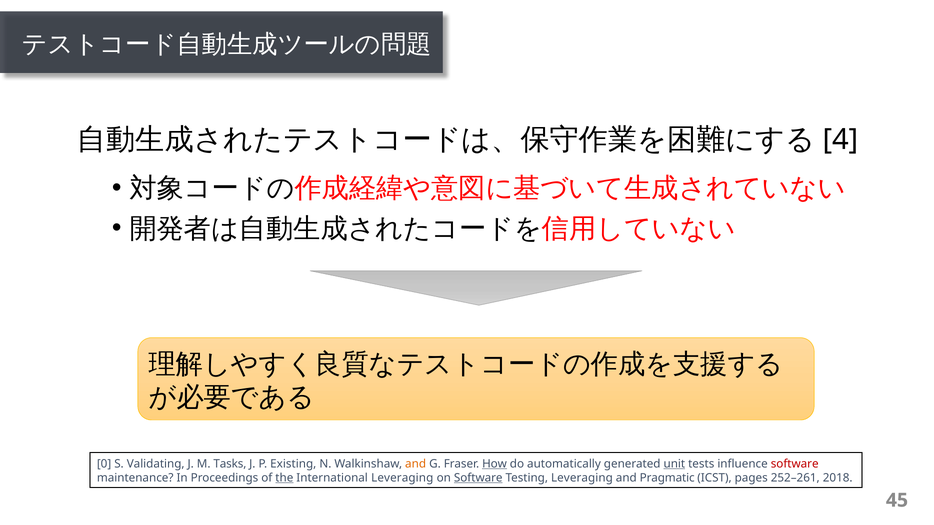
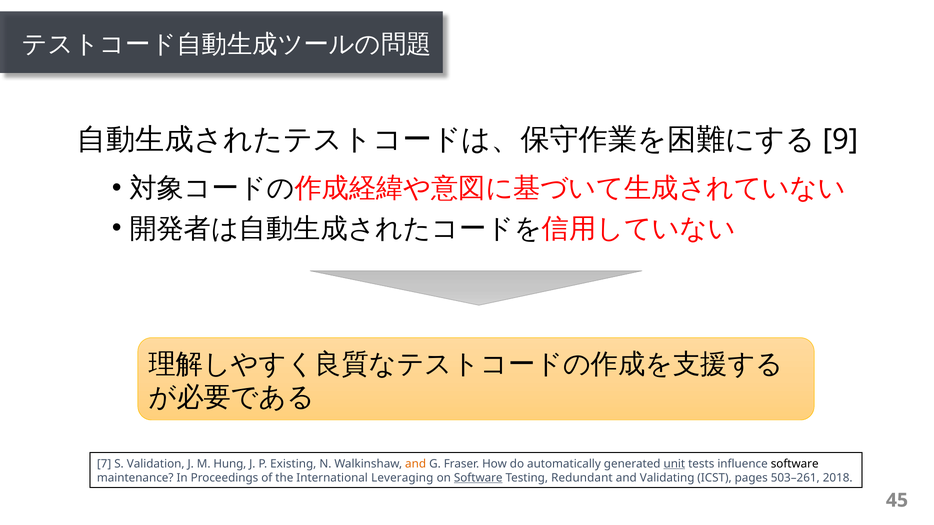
4: 4 -> 9
0: 0 -> 7
Validating: Validating -> Validation
Tasks: Tasks -> Hung
How underline: present -> none
software at (795, 464) colour: red -> black
the underline: present -> none
Testing Leveraging: Leveraging -> Redundant
Pragmatic: Pragmatic -> Validating
252–261: 252–261 -> 503–261
